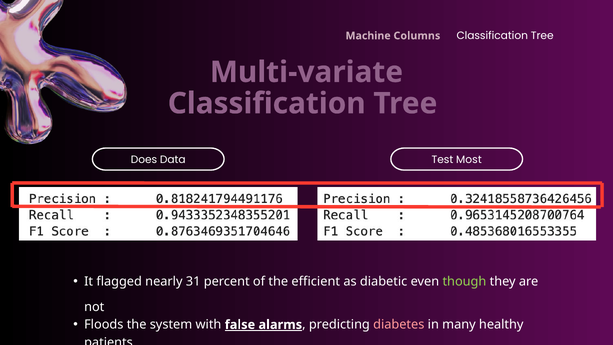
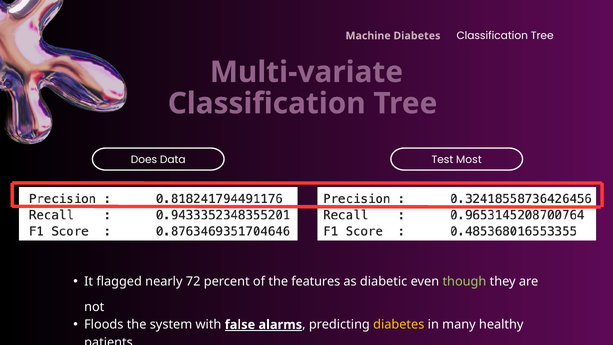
Machine Columns: Columns -> Diabetes
31: 31 -> 72
efficient: efficient -> features
diabetes at (399, 325) colour: pink -> yellow
